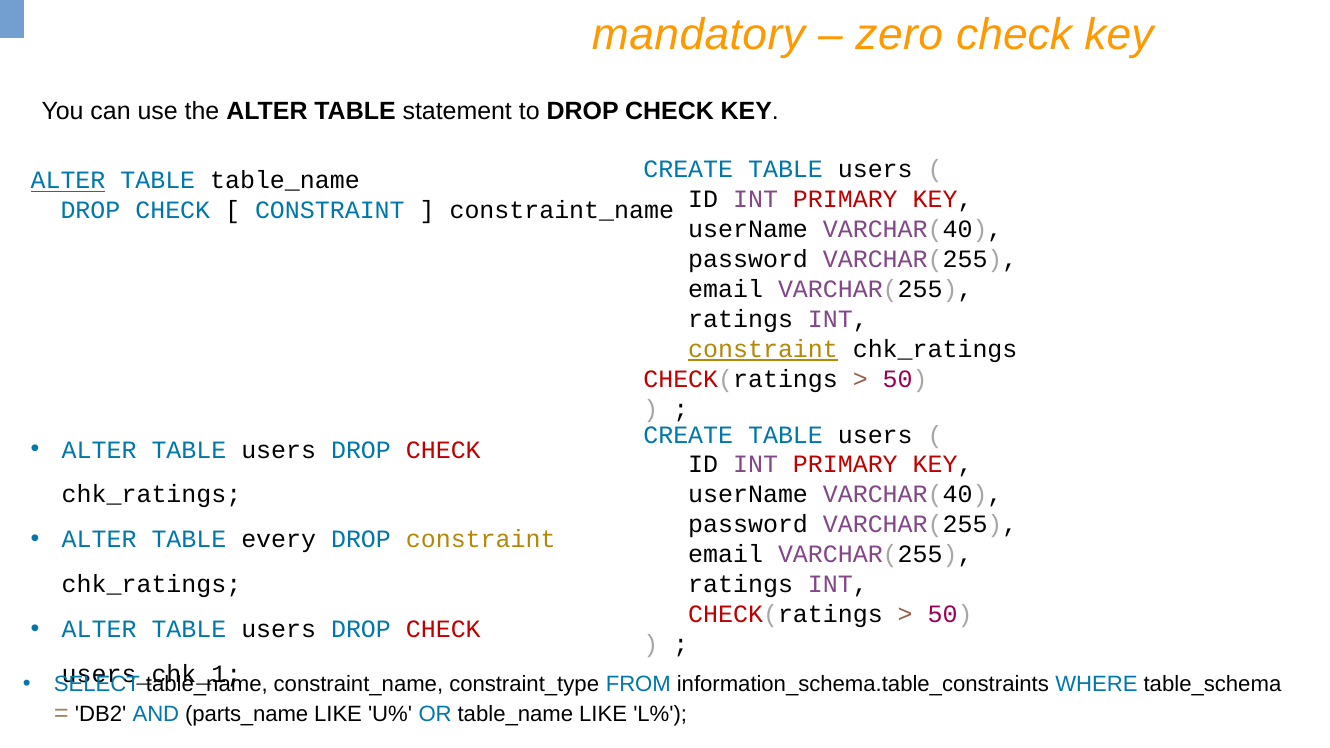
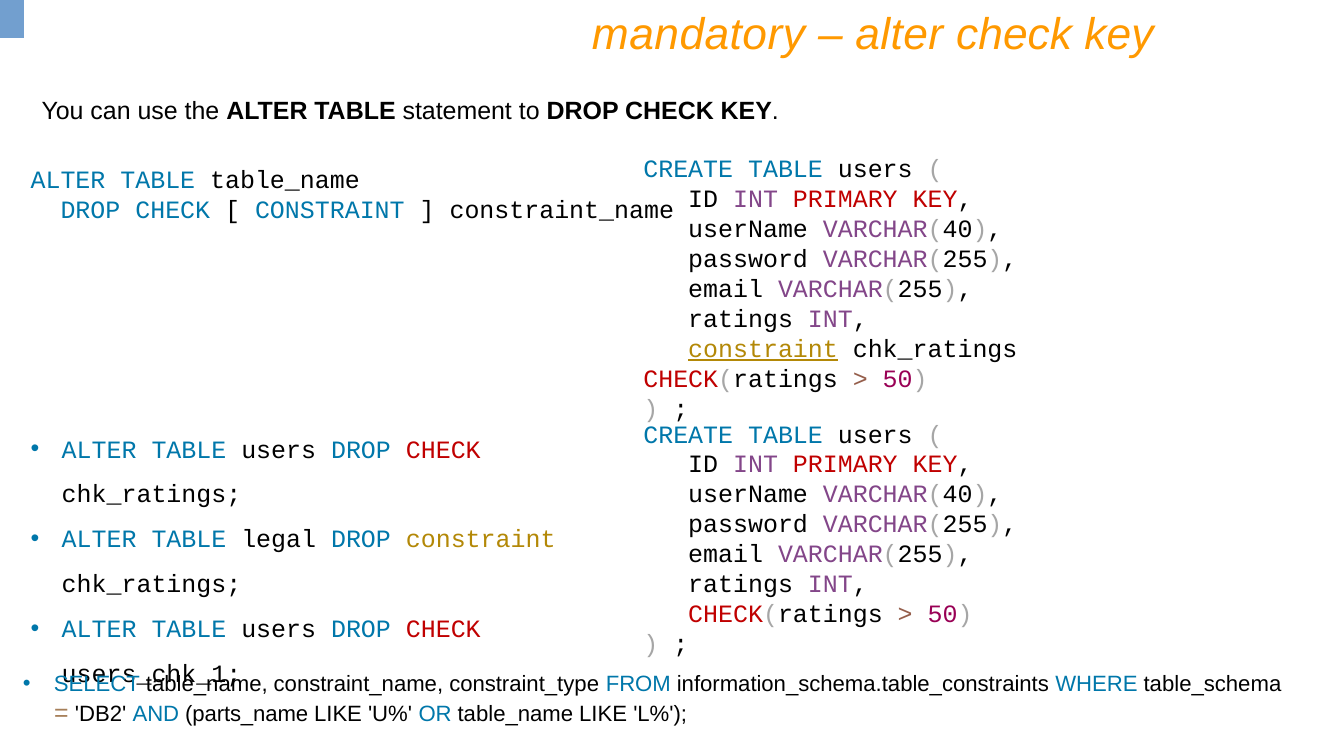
zero at (899, 35): zero -> alter
ALTER at (68, 181) underline: present -> none
every: every -> legal
